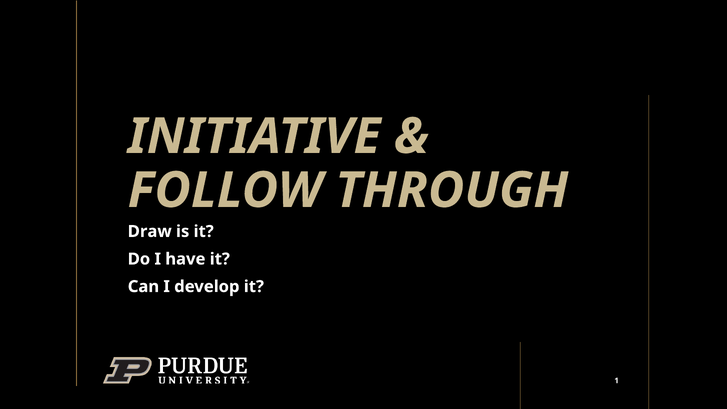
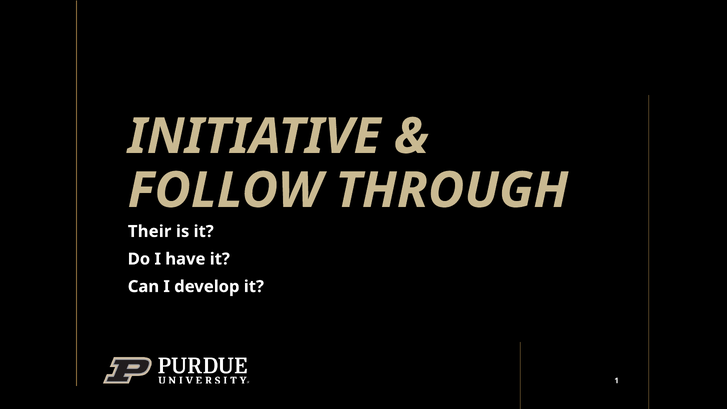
Draw: Draw -> Their
